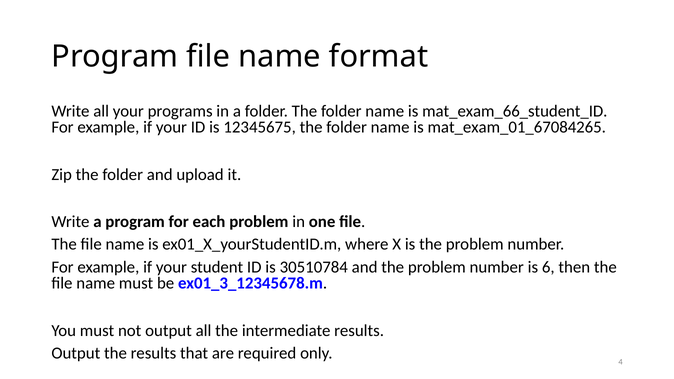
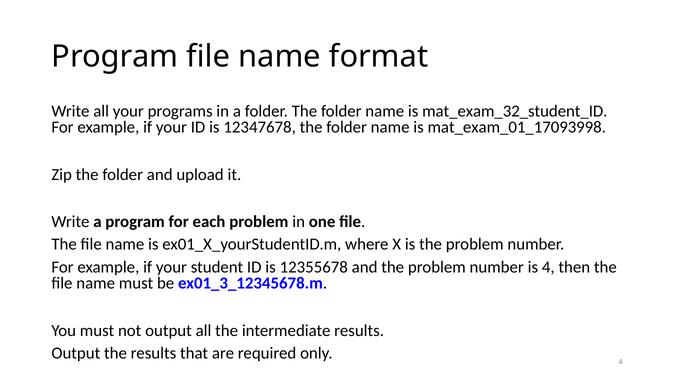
mat_exam_66_student_ID: mat_exam_66_student_ID -> mat_exam_32_student_ID
12345675: 12345675 -> 12347678
mat_exam_01_67084265: mat_exam_01_67084265 -> mat_exam_01_17093998
30510784: 30510784 -> 12355678
is 6: 6 -> 4
